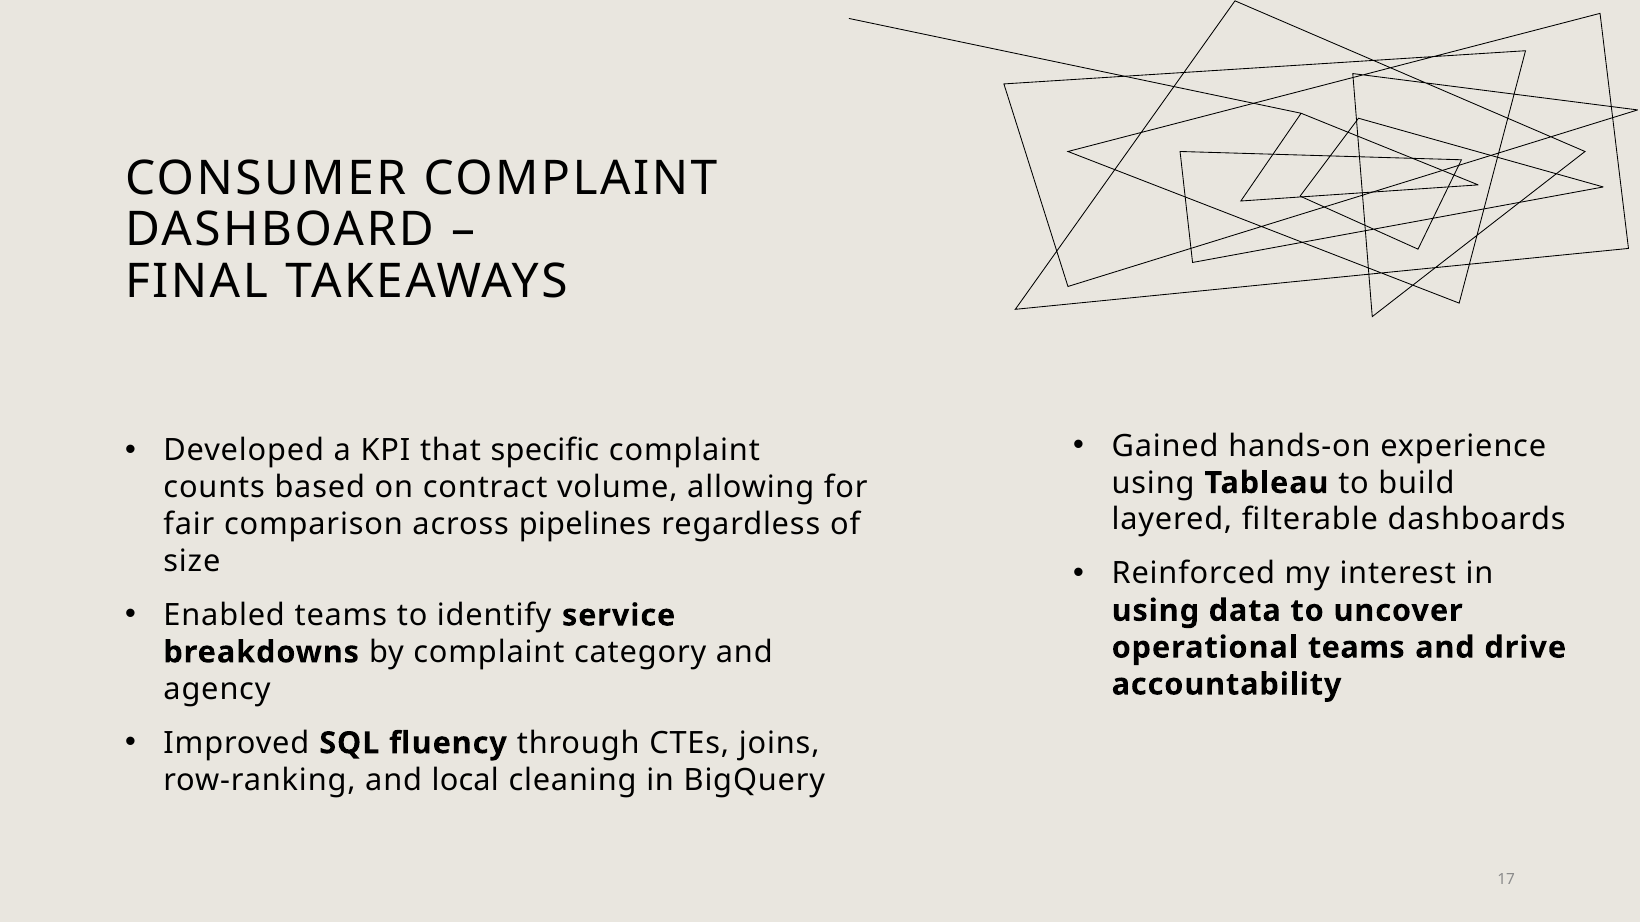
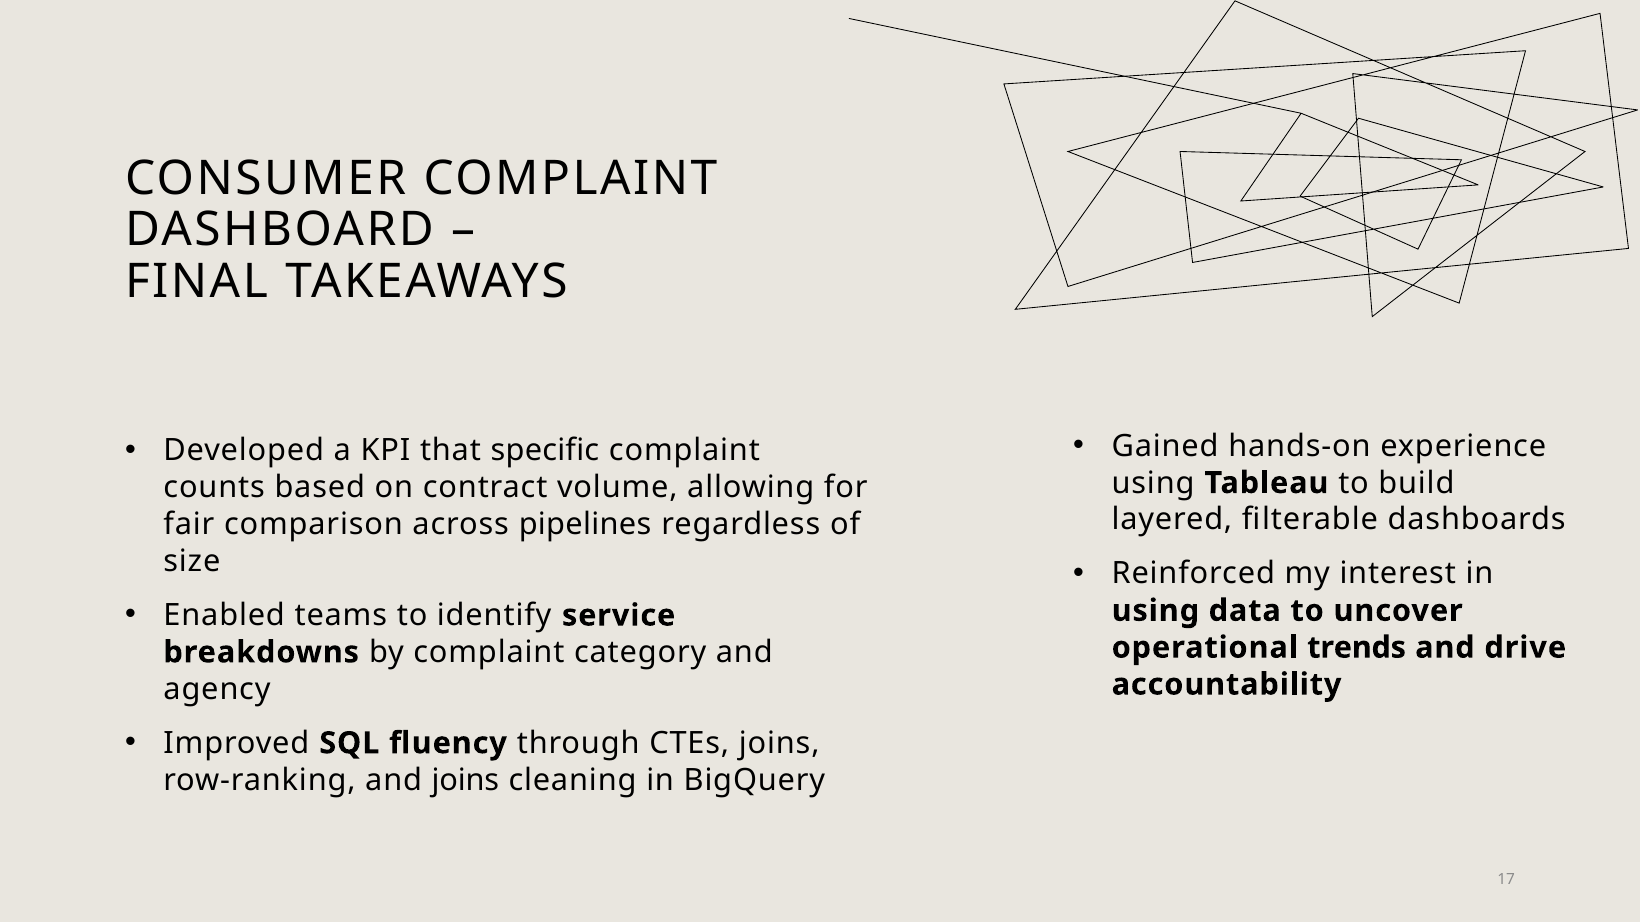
operational teams: teams -> trends
and local: local -> joins
